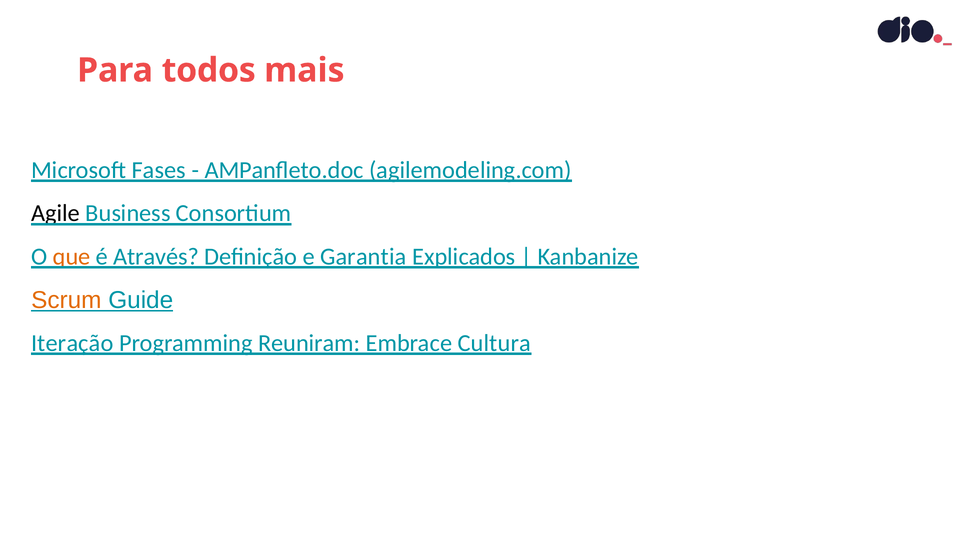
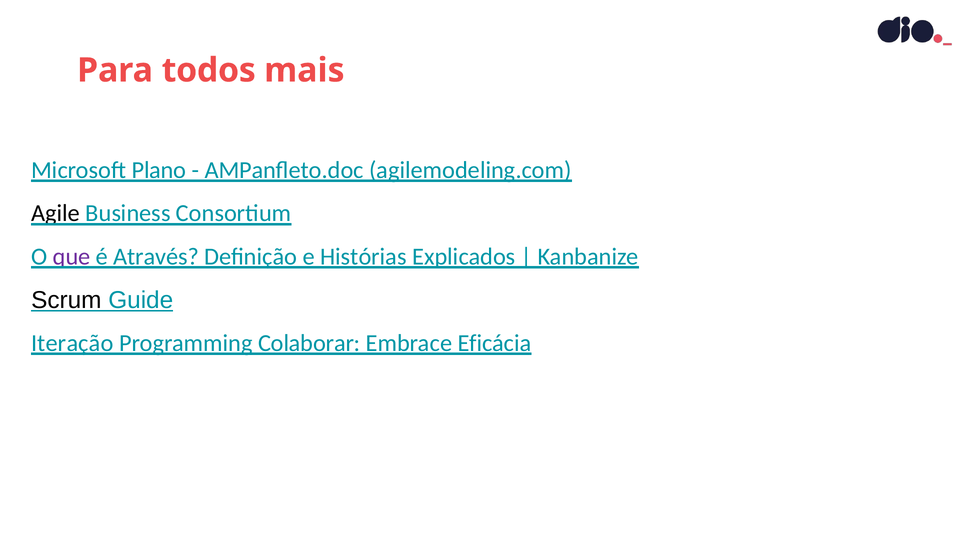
Fases: Fases -> Plano
que colour: orange -> purple
Garantia: Garantia -> Histórias
Scrum colour: orange -> black
Reuniram: Reuniram -> Colaborar
Cultura: Cultura -> Eficácia
